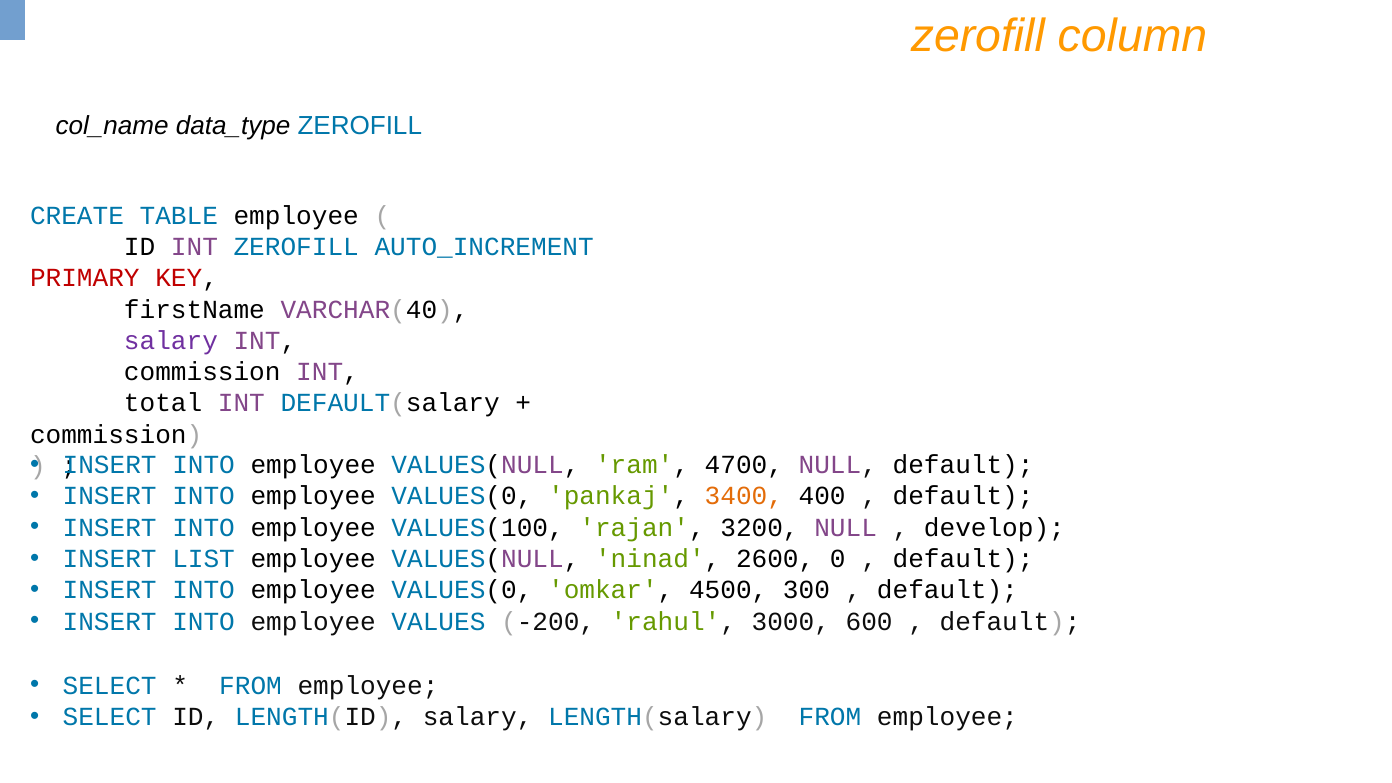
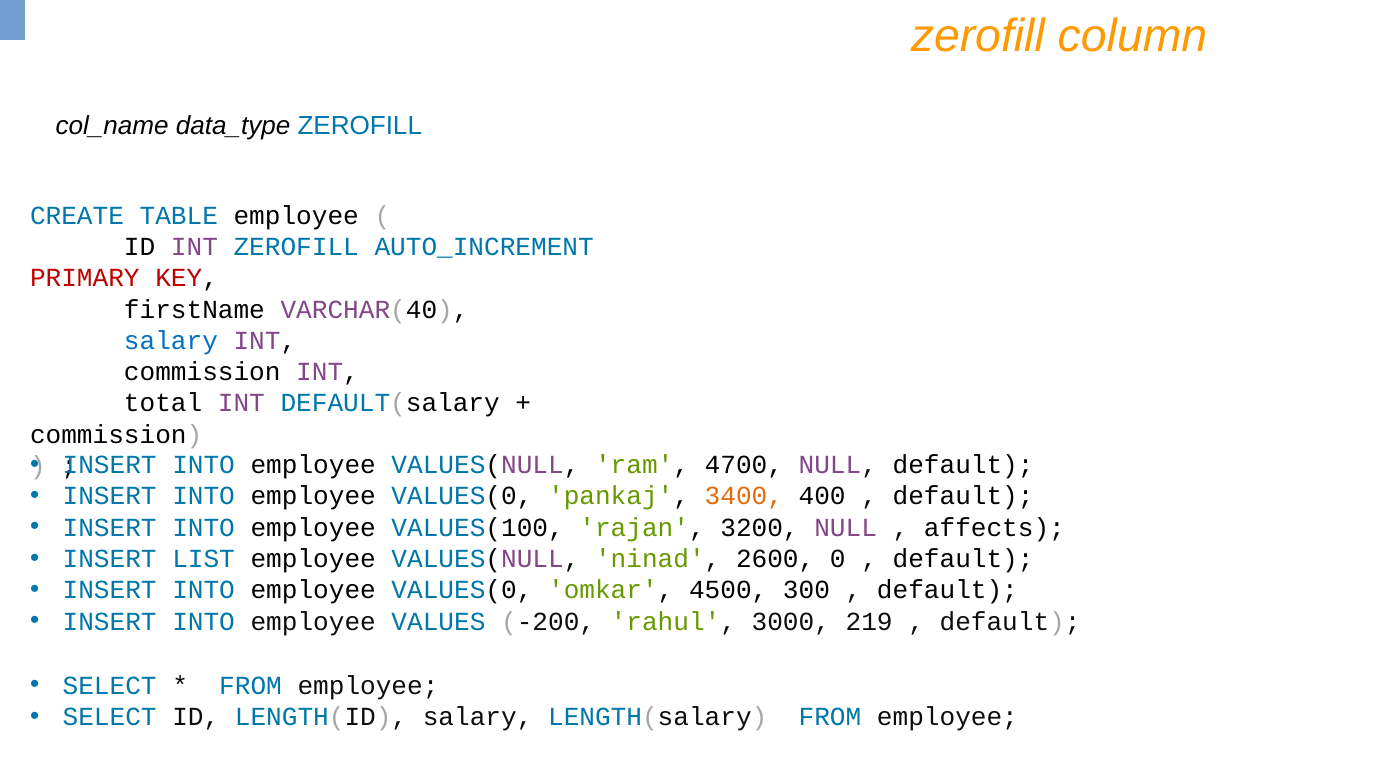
salary at (171, 341) colour: purple -> blue
develop: develop -> affects
600: 600 -> 219
